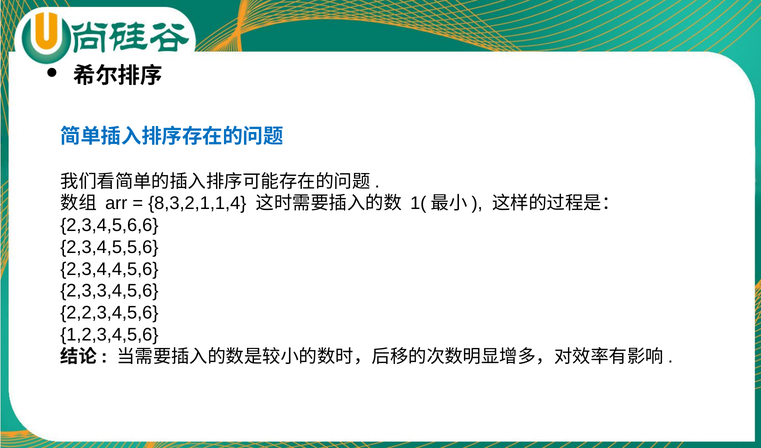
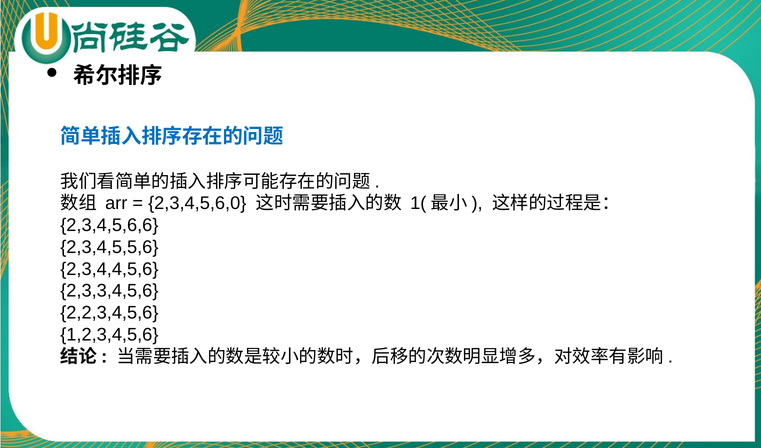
8,3,2,1,1,4: 8,3,2,1,1,4 -> 2,3,4,5,6,0
